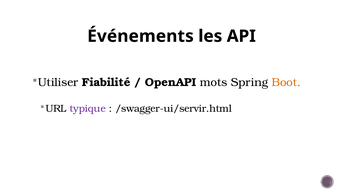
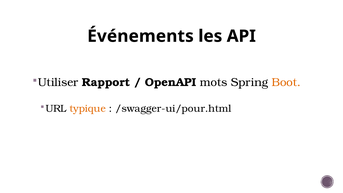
Fiabilité: Fiabilité -> Rapport
typique colour: purple -> orange
/swagger-ui/servir.html: /swagger-ui/servir.html -> /swagger-ui/pour.html
